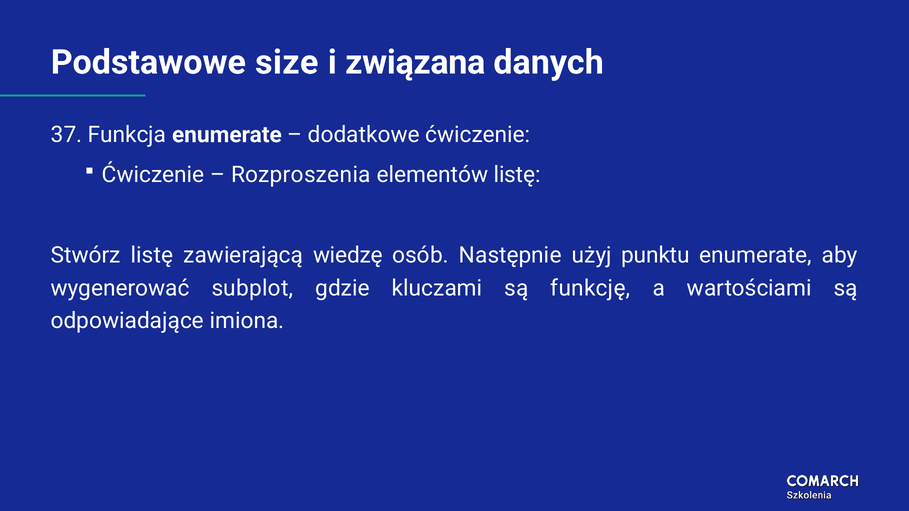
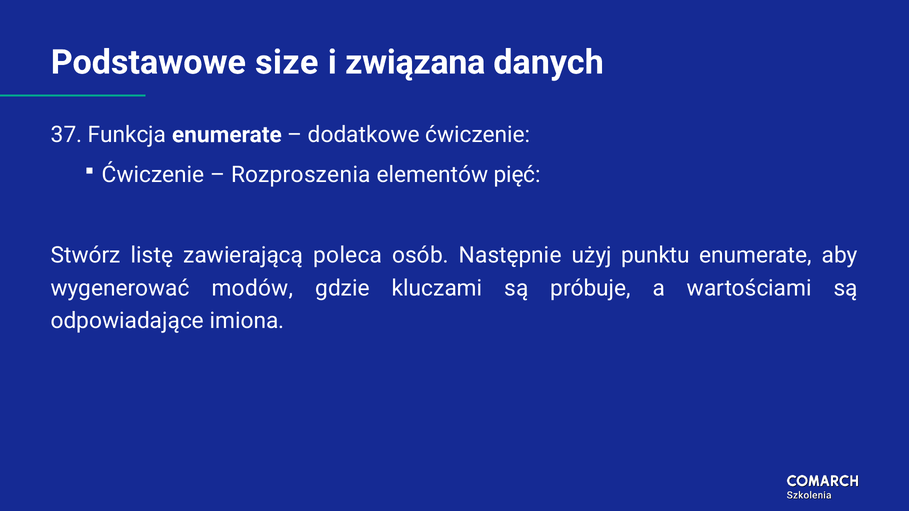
elementów listę: listę -> pięć
wiedzę: wiedzę -> poleca
subplot: subplot -> modów
funkcję: funkcję -> próbuje
